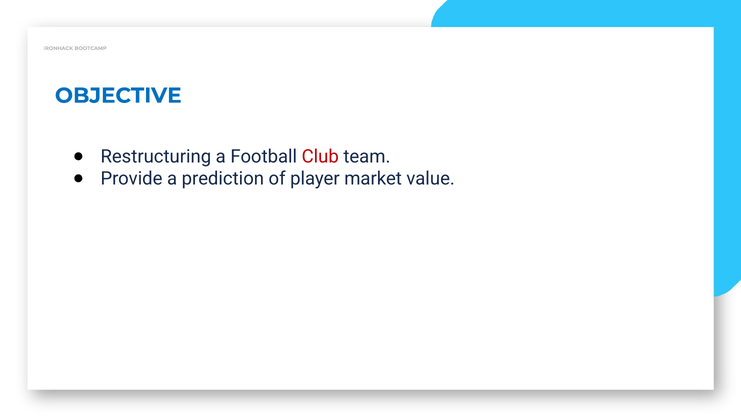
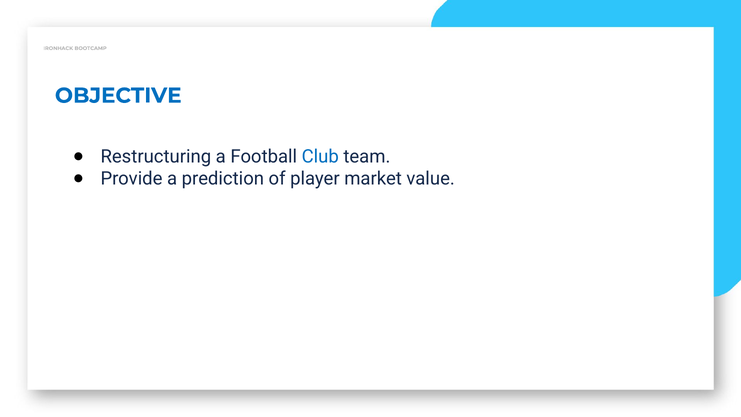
Club colour: red -> blue
